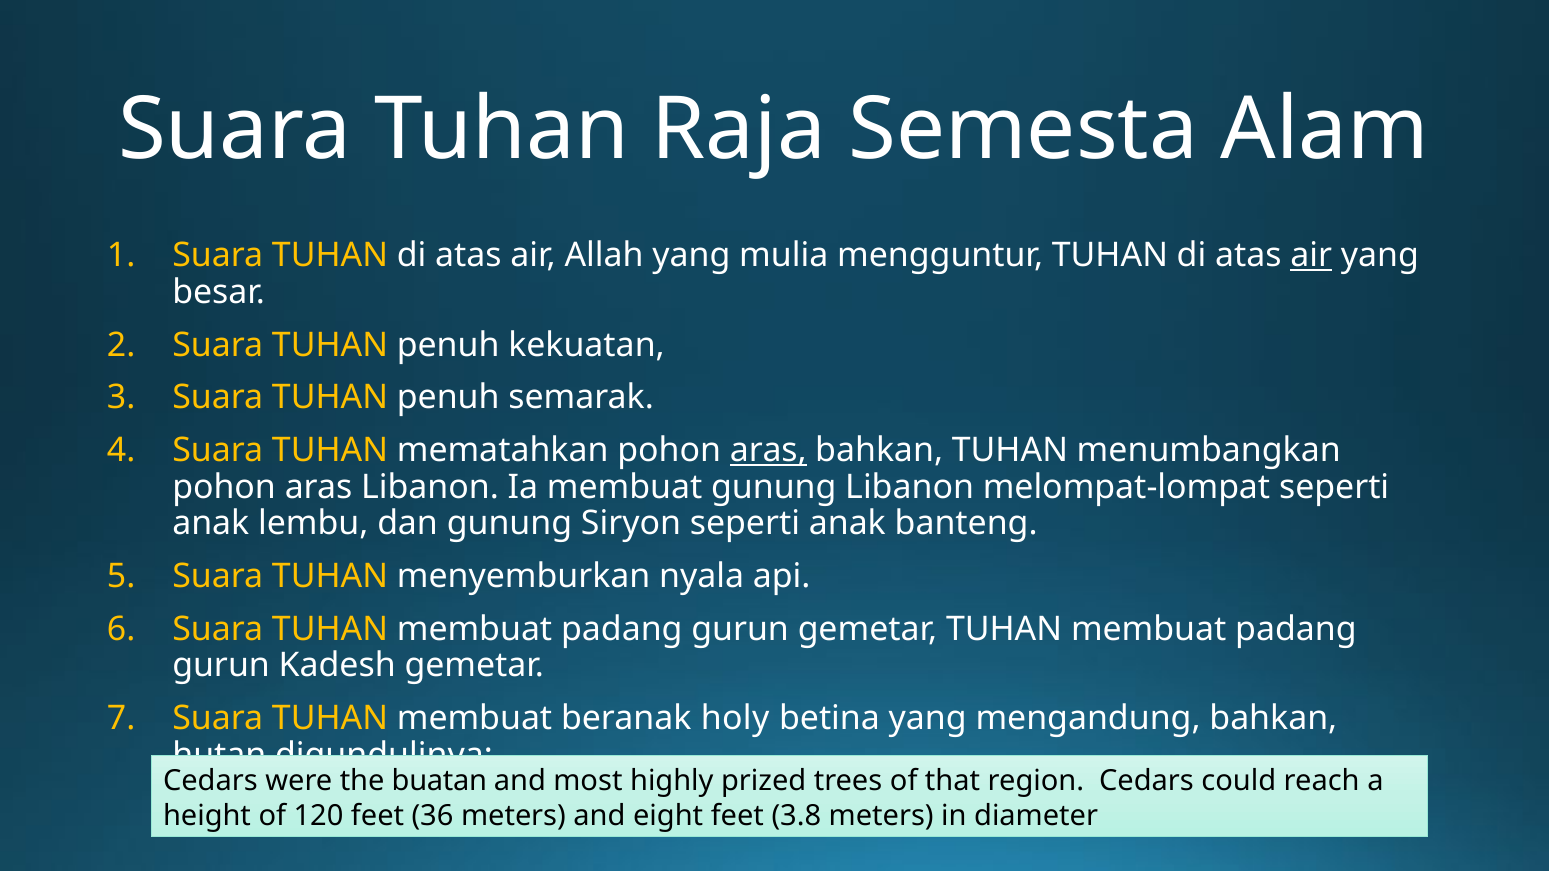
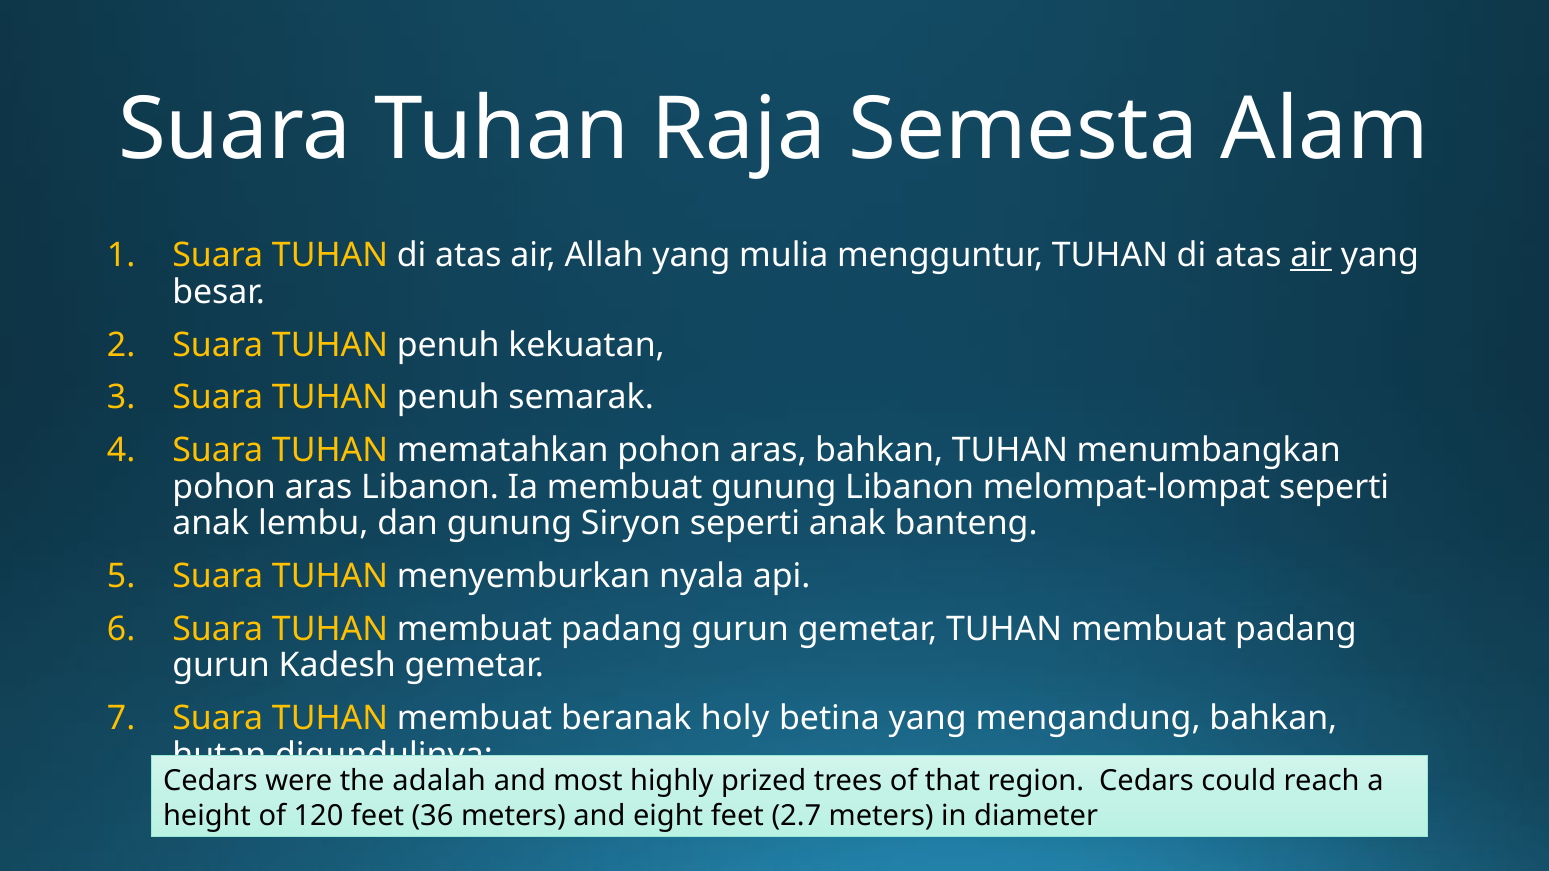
aras at (768, 451) underline: present -> none
buatan: buatan -> adalah
3.8: 3.8 -> 2.7
